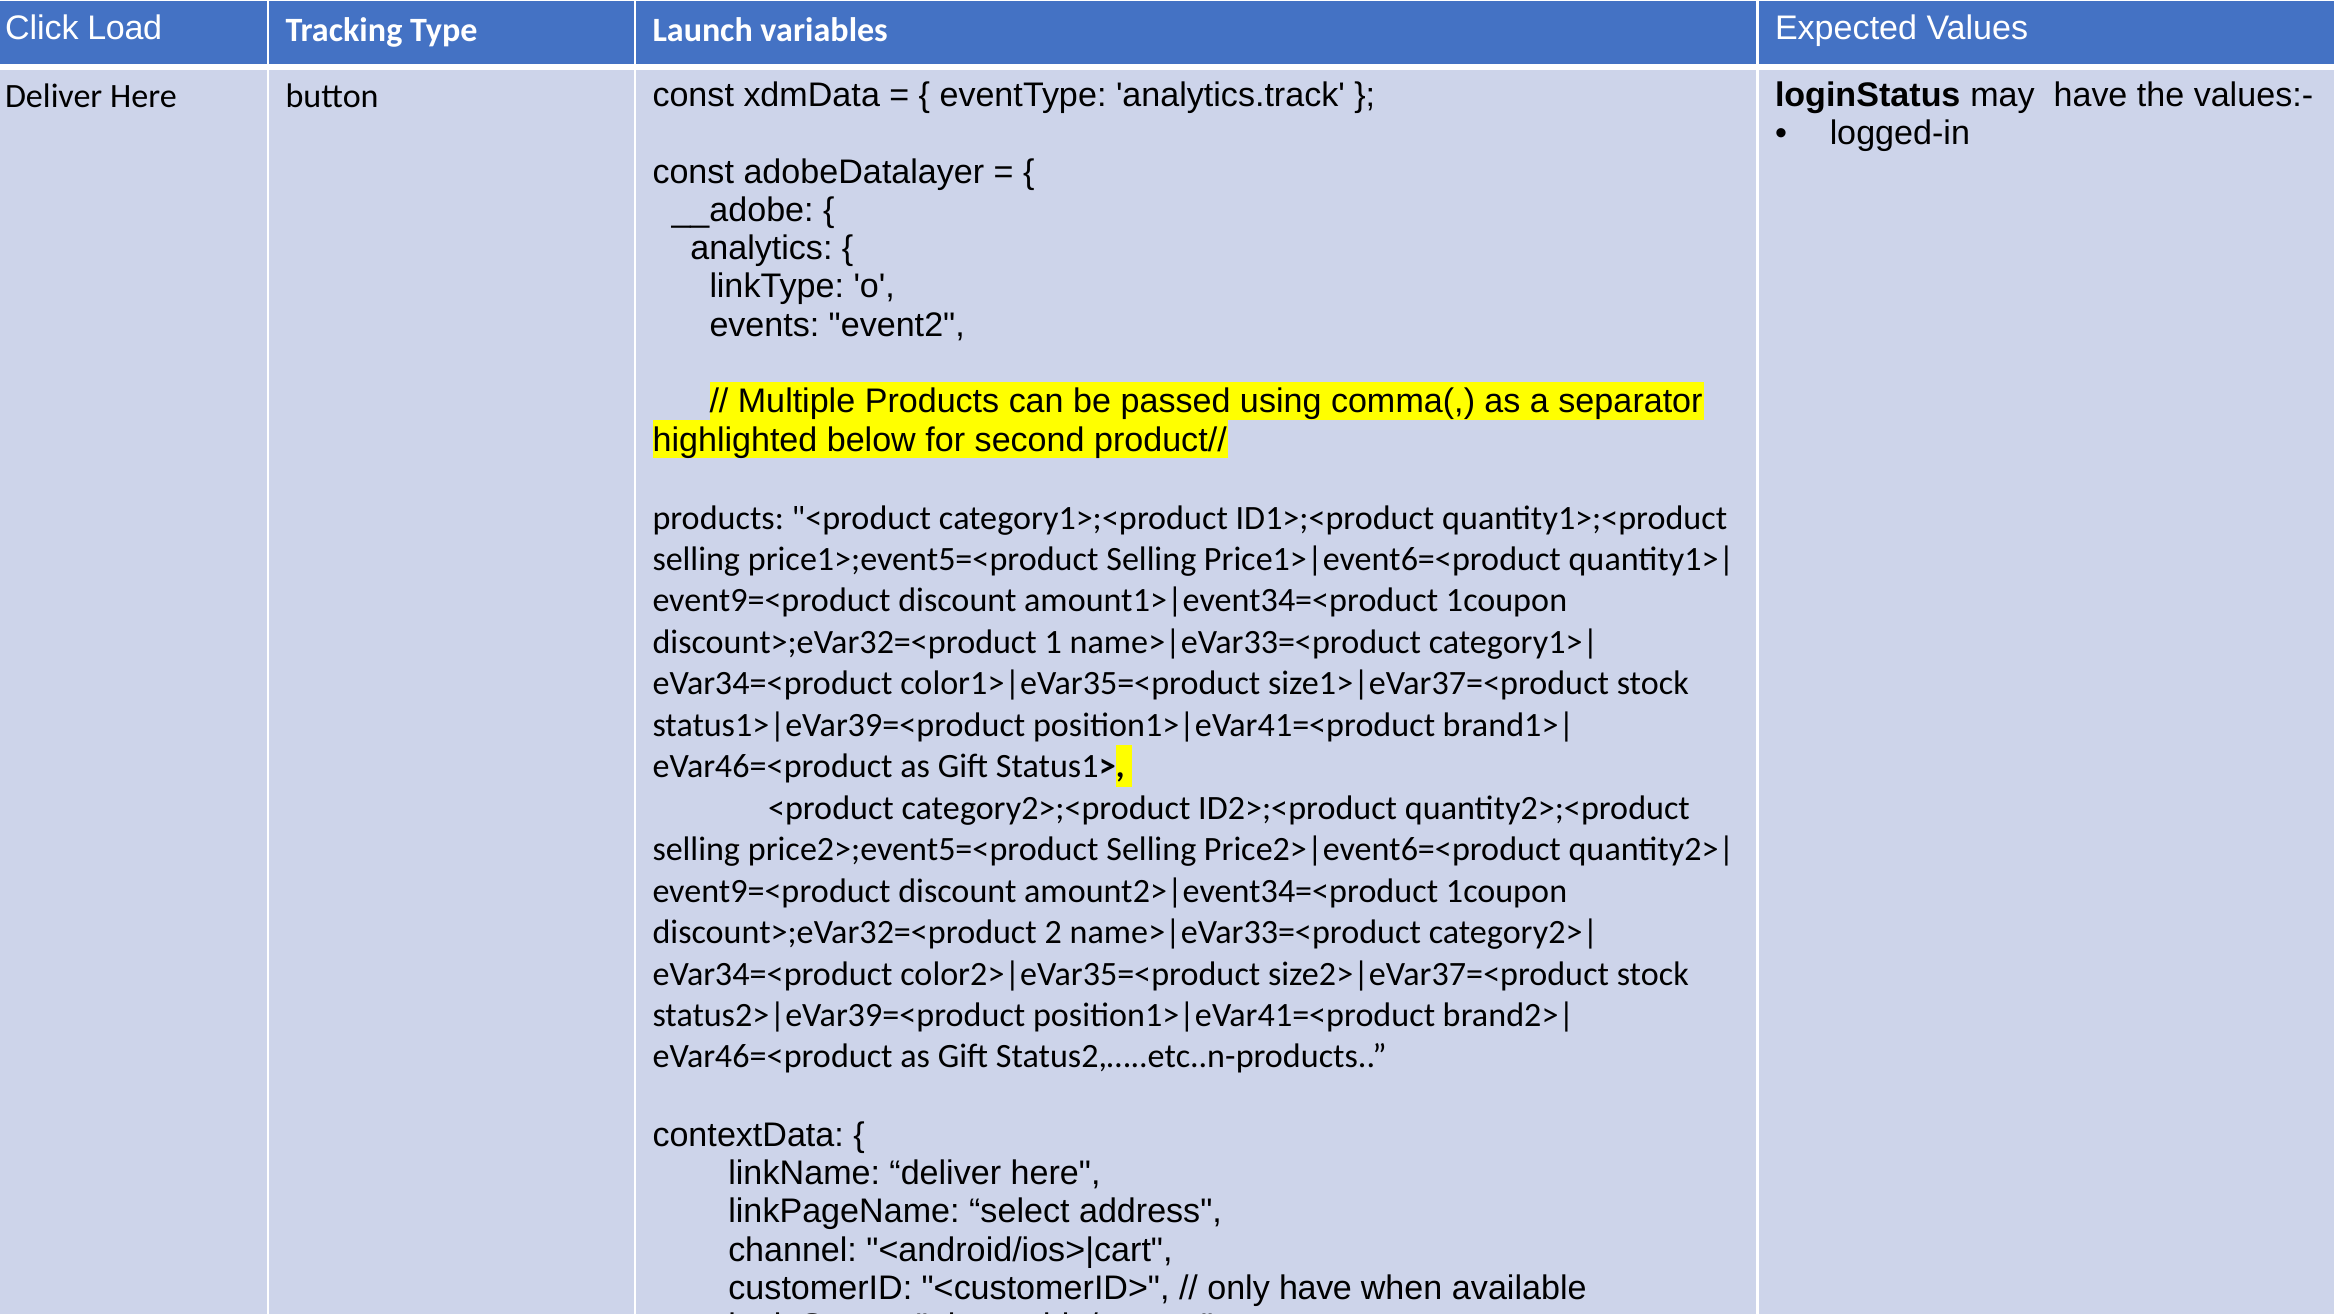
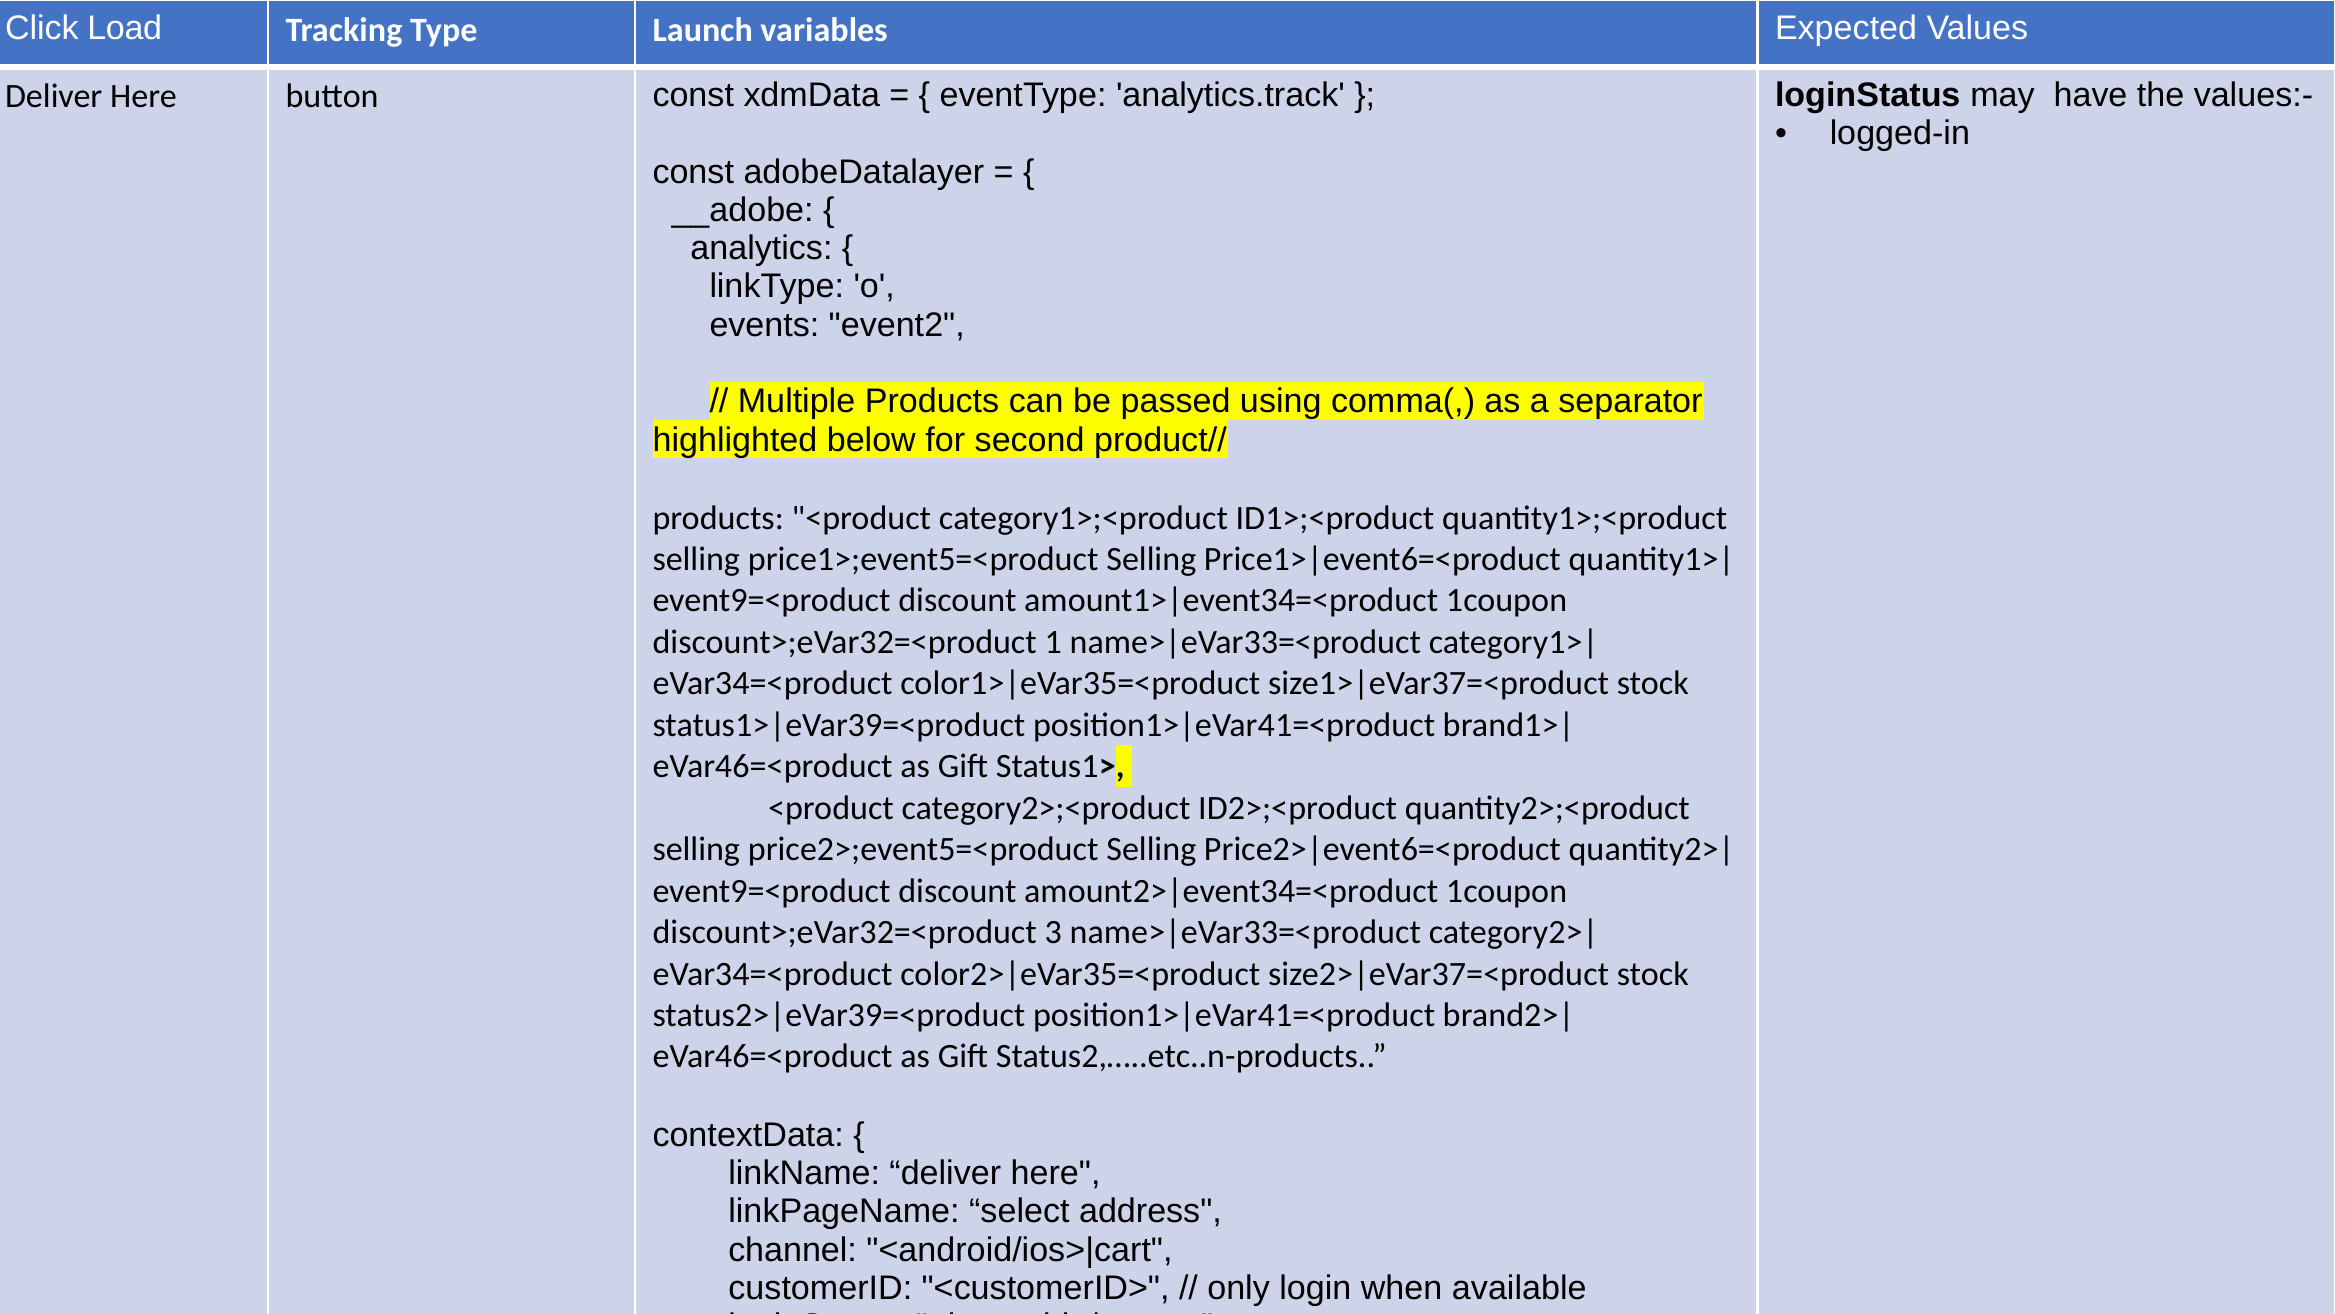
2: 2 -> 3
only have: have -> login
